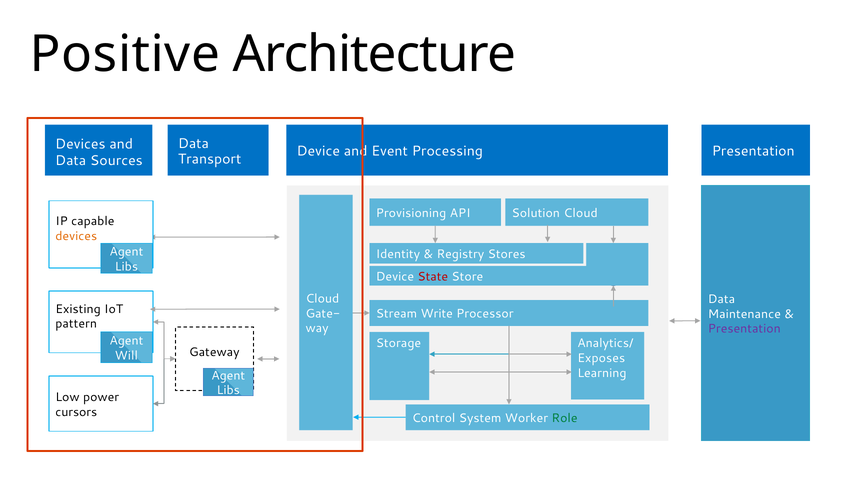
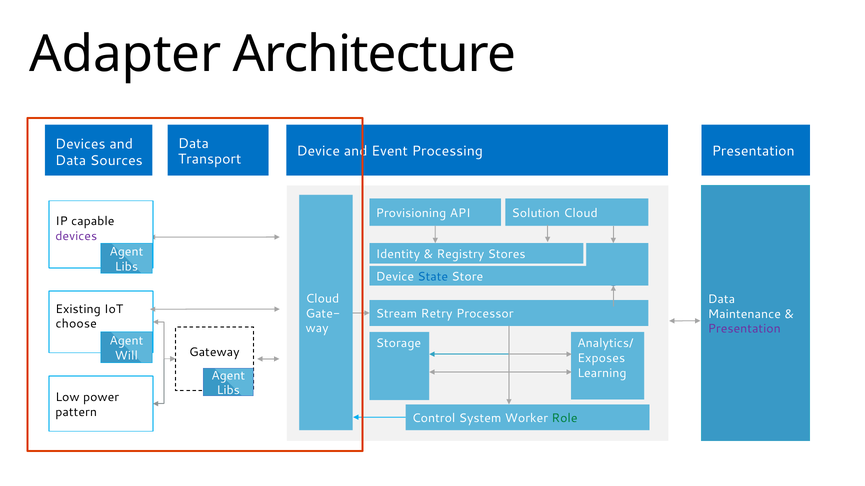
Positive: Positive -> Adapter
devices at (76, 236) colour: orange -> purple
State colour: red -> blue
Write: Write -> Retry
pattern: pattern -> choose
cursors: cursors -> pattern
